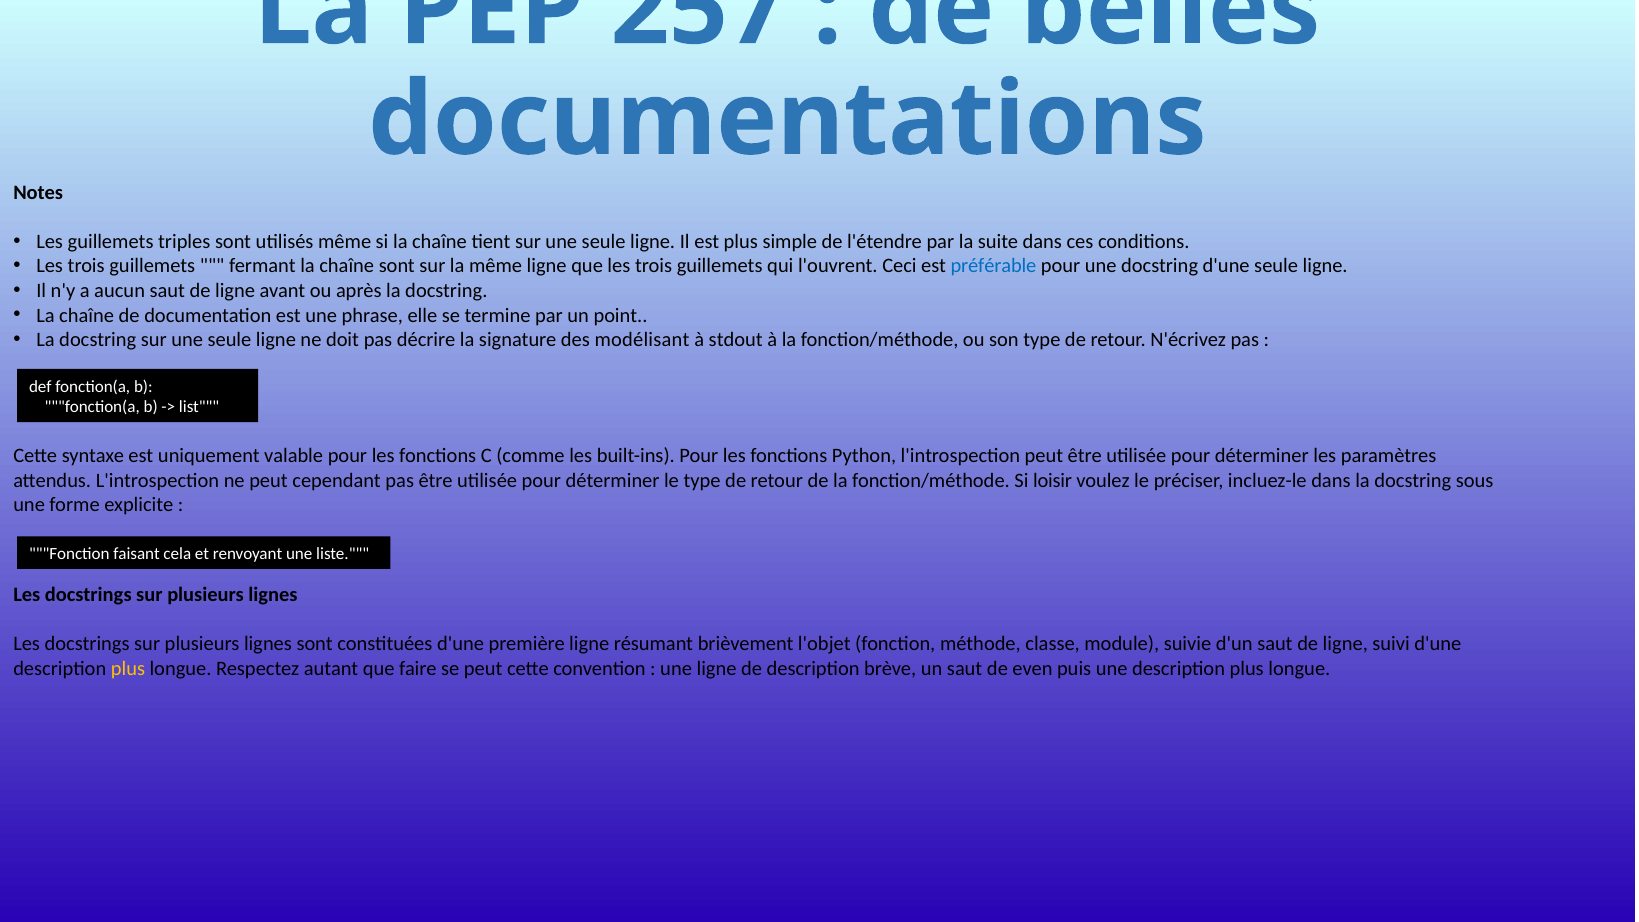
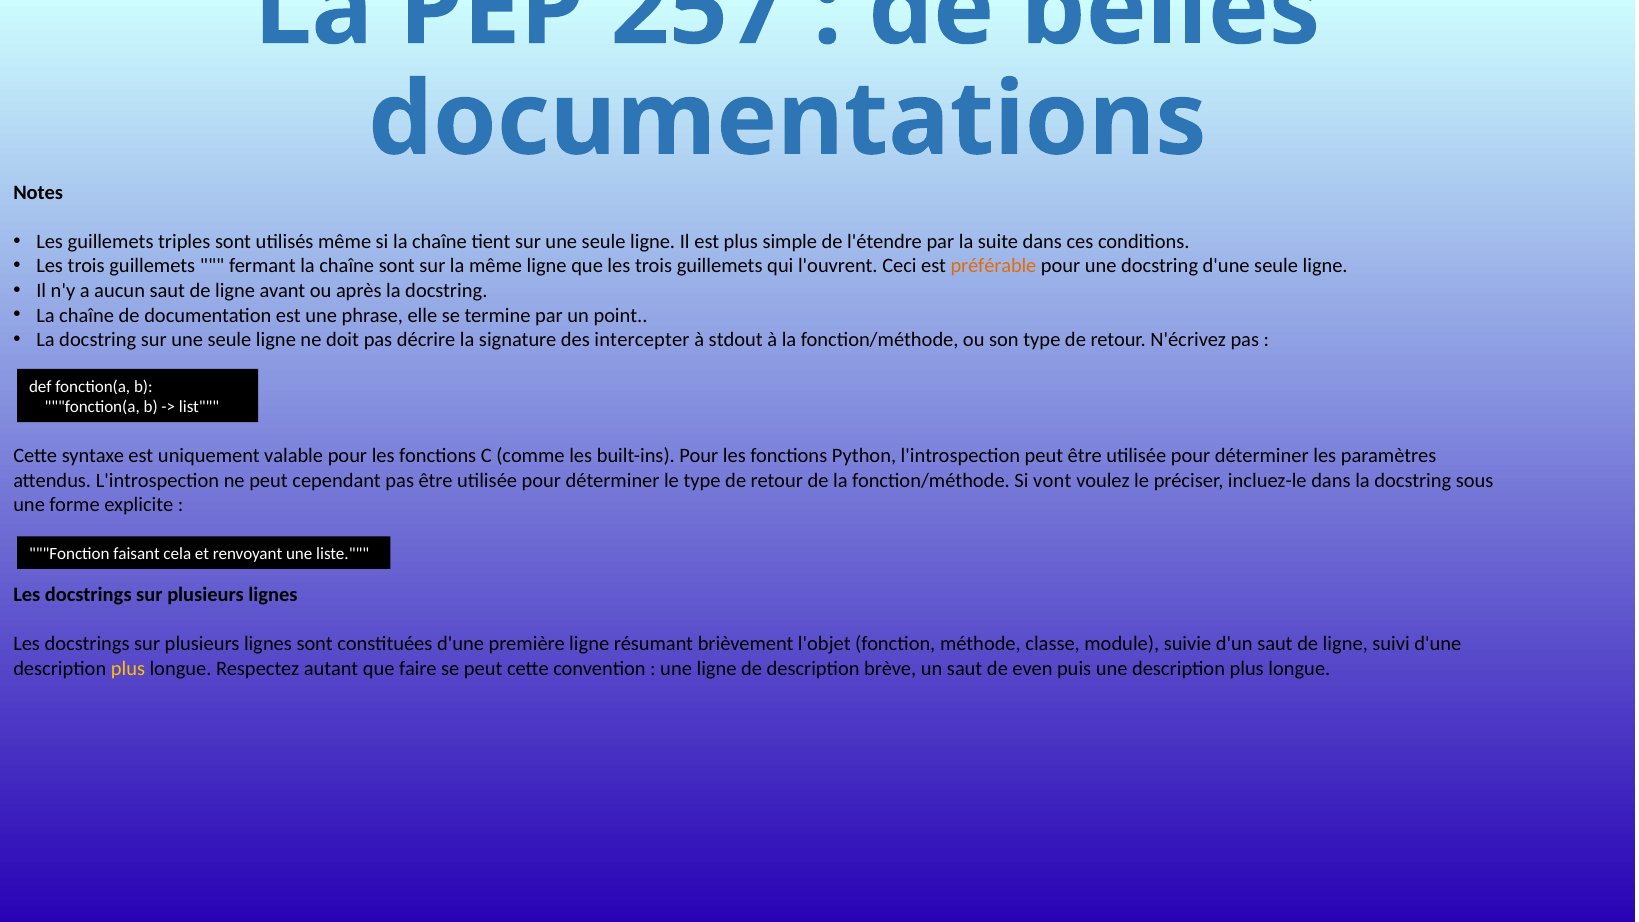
préférable colour: blue -> orange
modélisant: modélisant -> intercepter
loisir: loisir -> vont
